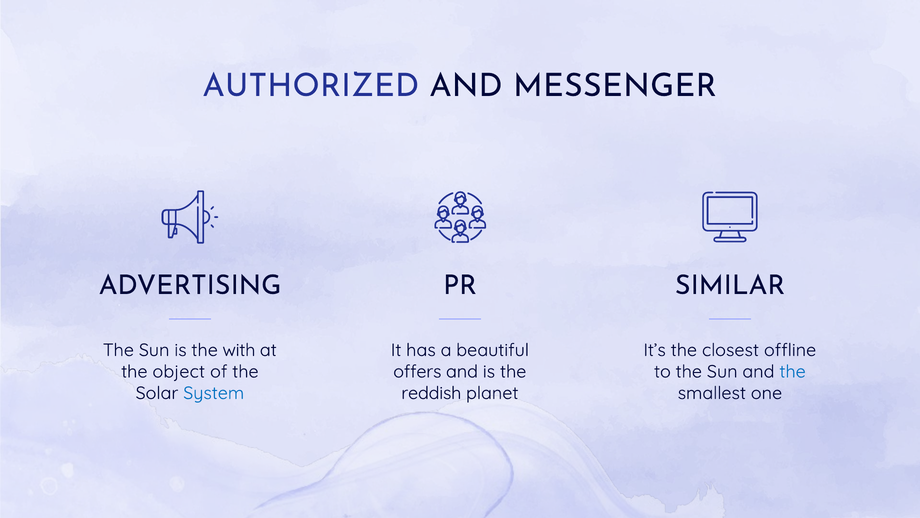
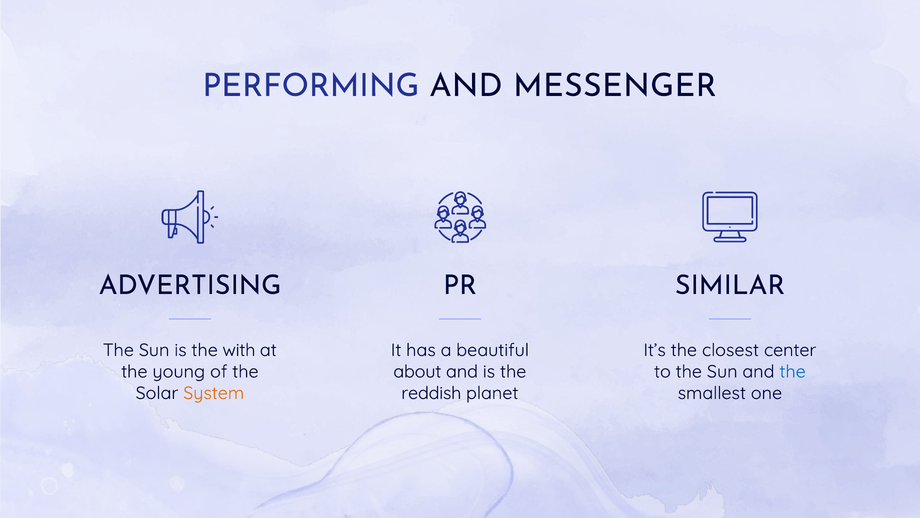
AUTHORIZED: AUTHORIZED -> PERFORMING
offline: offline -> center
object: object -> young
offers: offers -> about
System colour: blue -> orange
